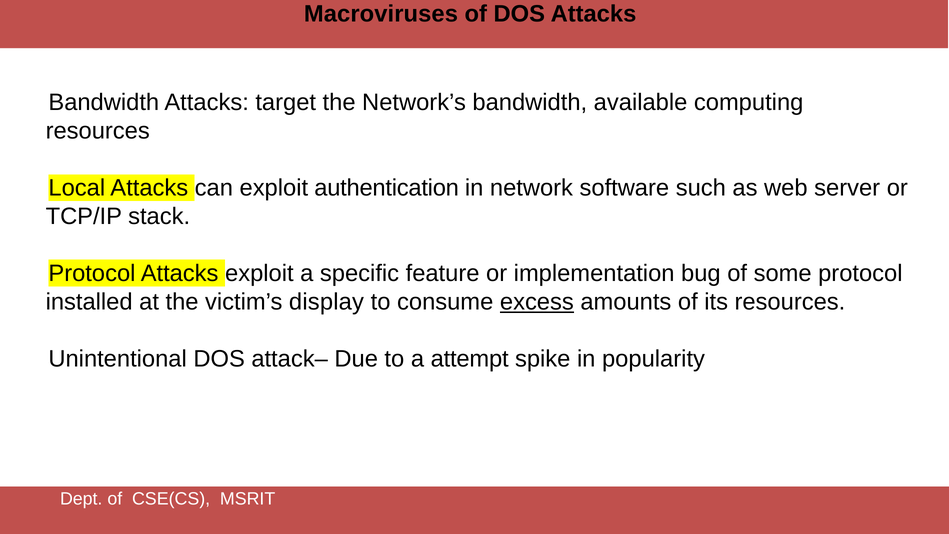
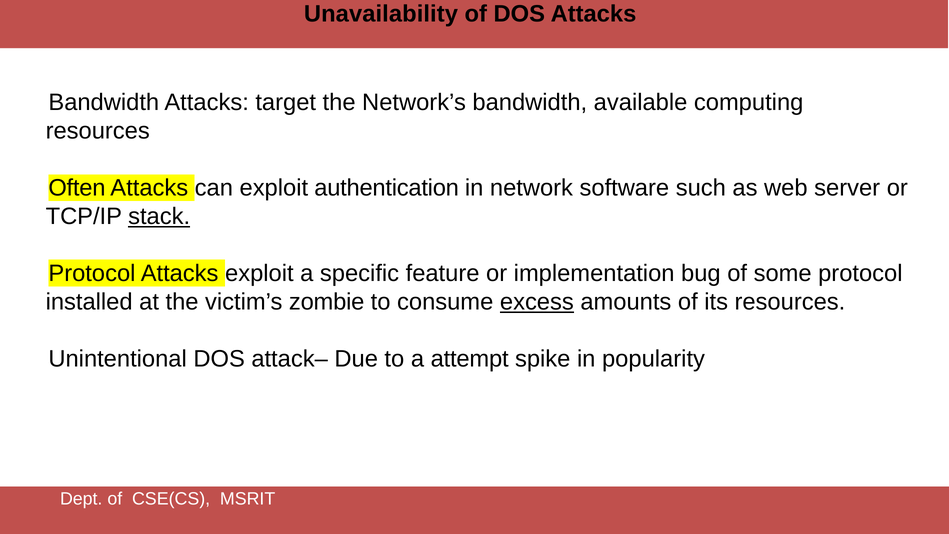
Macroviruses: Macroviruses -> Unavailability
Local: Local -> Often
stack underline: none -> present
display: display -> zombie
